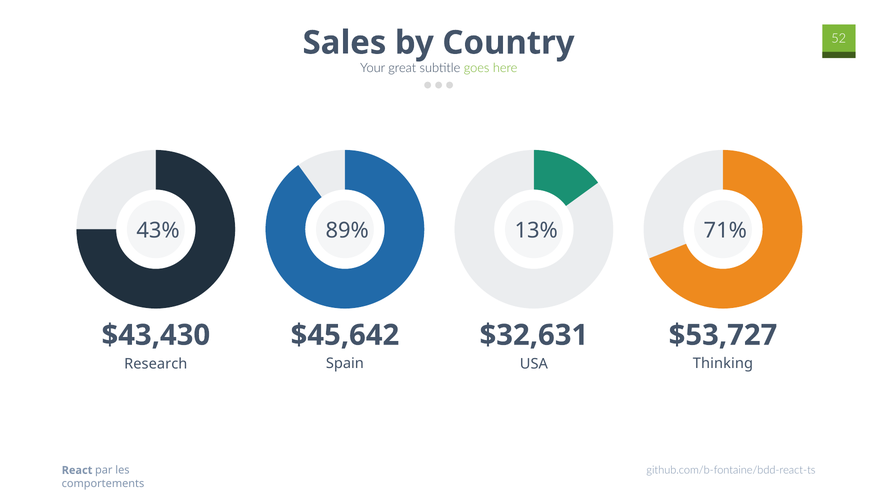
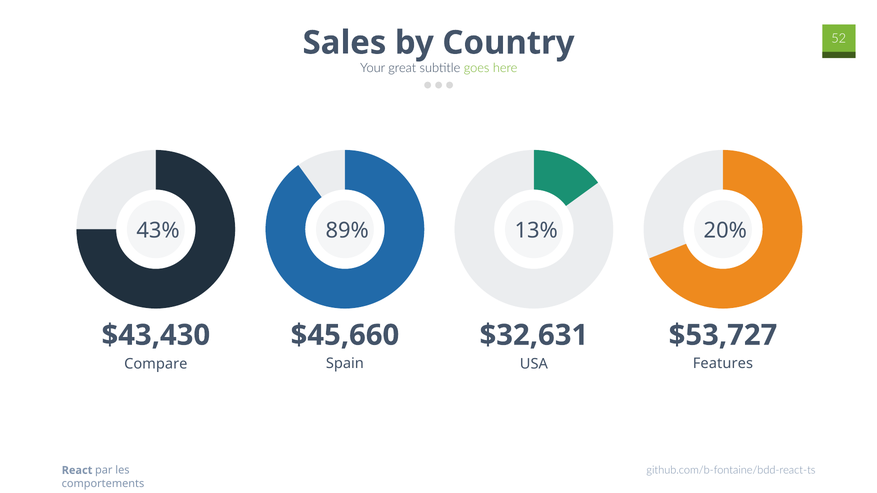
71%: 71% -> 20%
$45,642: $45,642 -> $45,660
Thinking: Thinking -> Features
Research: Research -> Compare
